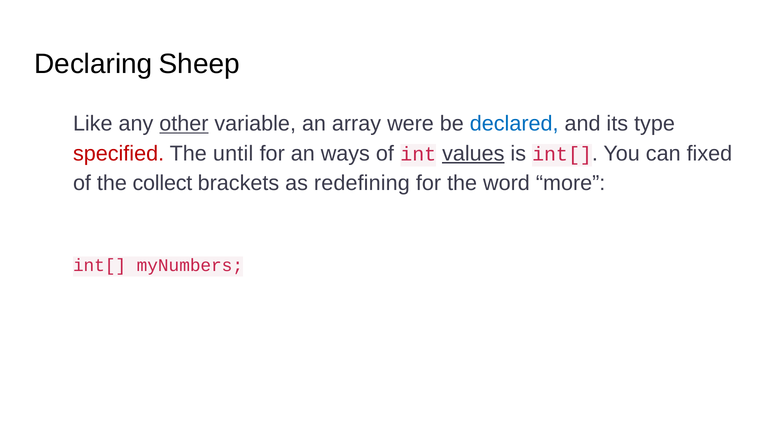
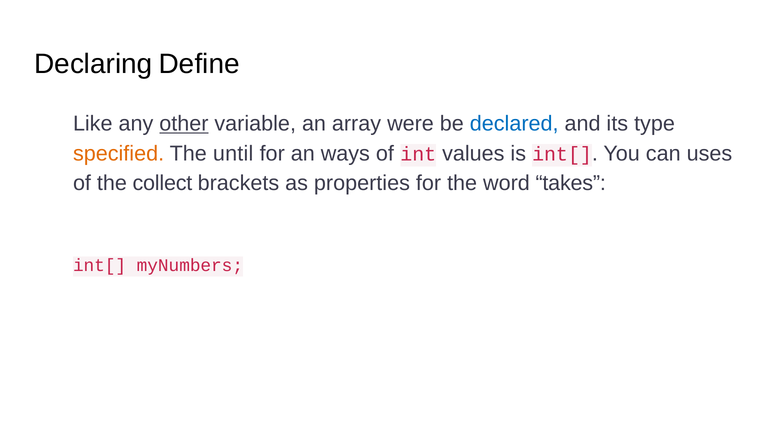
Sheep: Sheep -> Define
specified colour: red -> orange
values underline: present -> none
fixed: fixed -> uses
redefining: redefining -> properties
more: more -> takes
